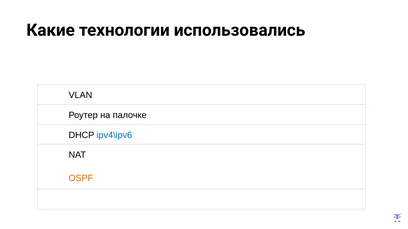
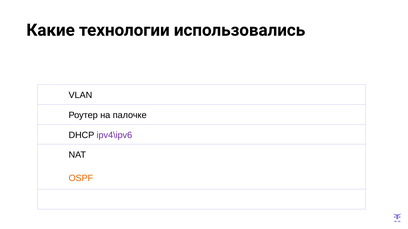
ipv4\ipv6 colour: blue -> purple
